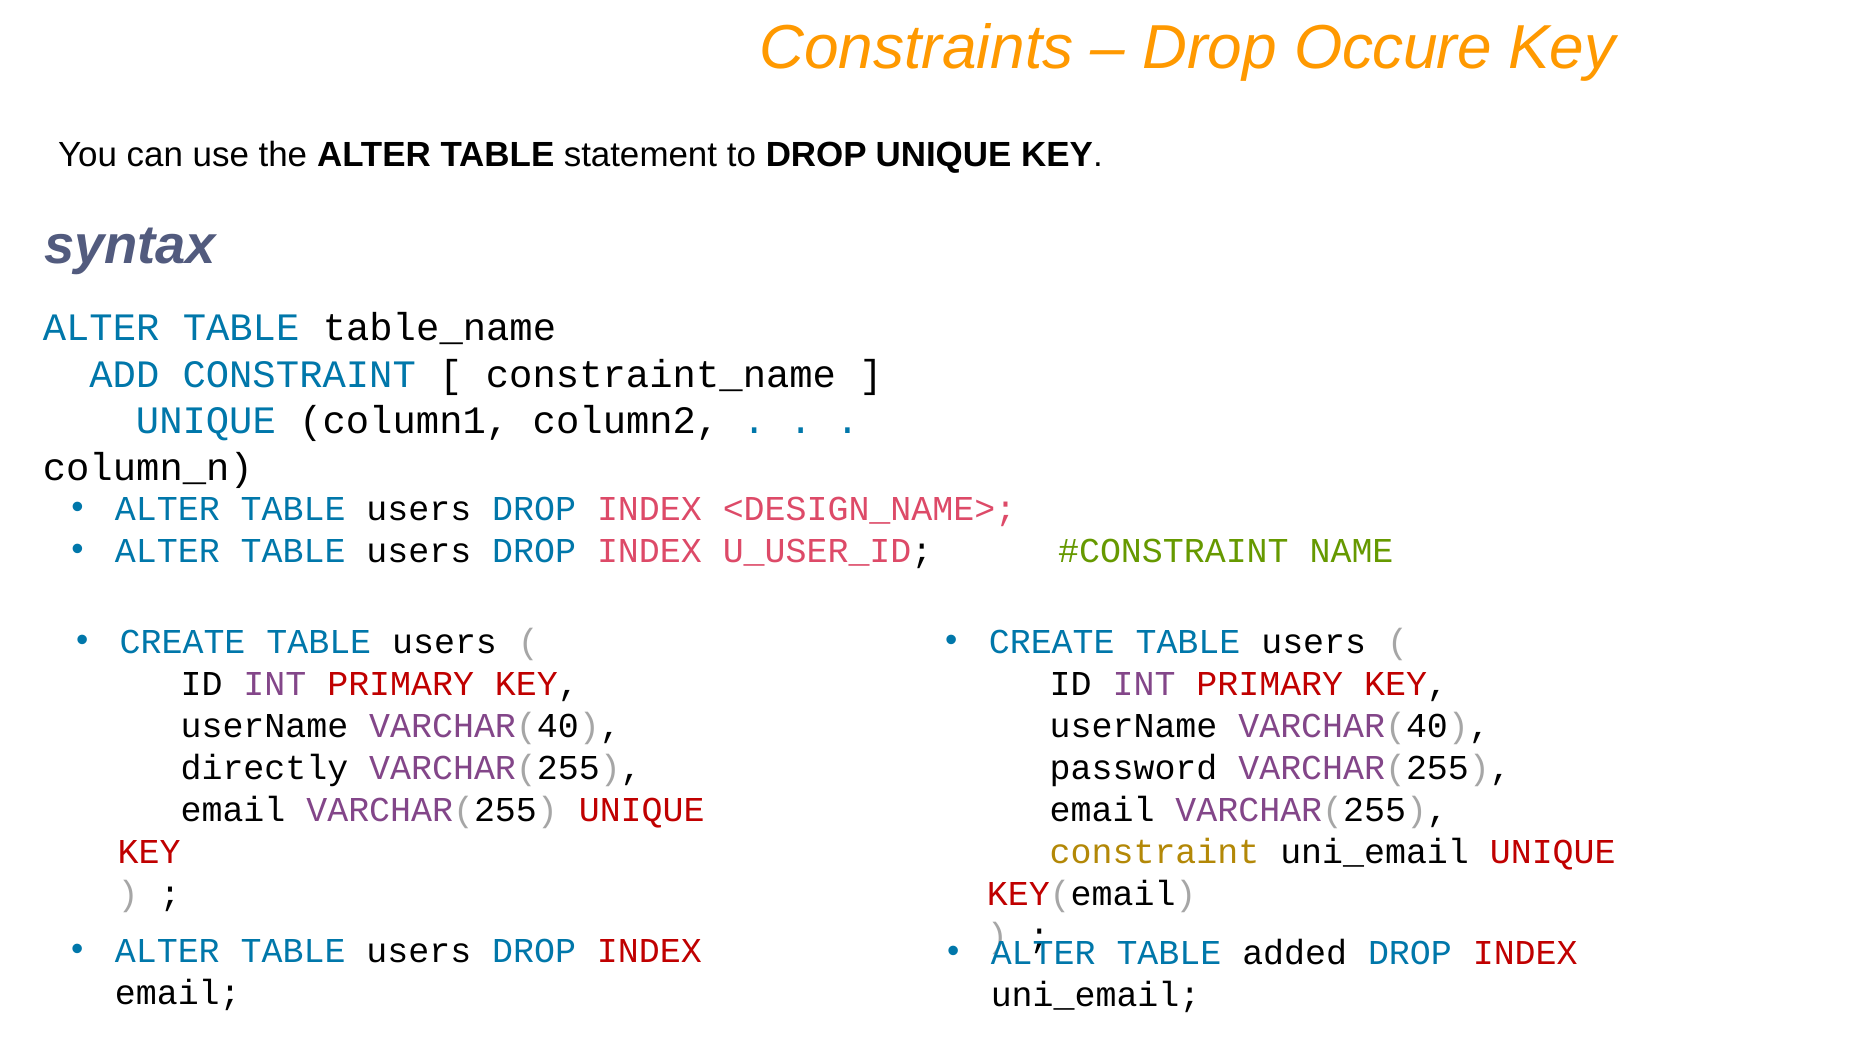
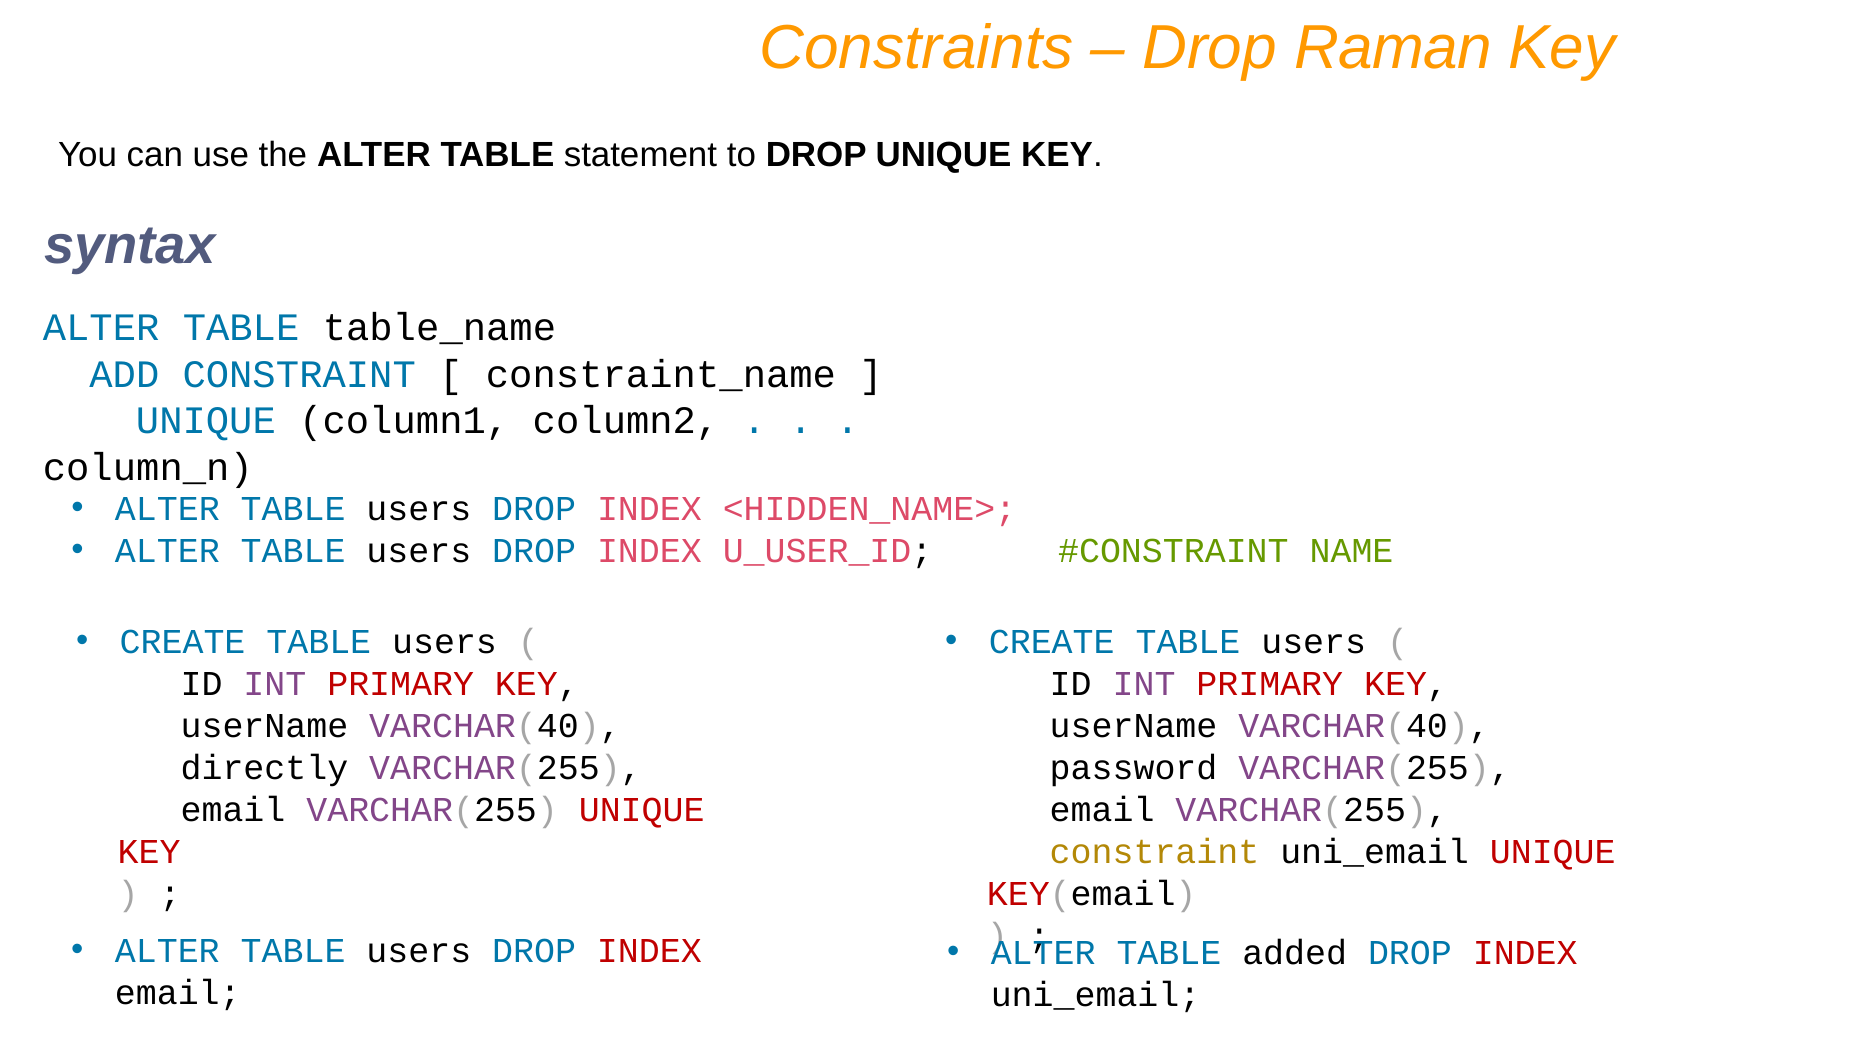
Occure: Occure -> Raman
<DESIGN_NAME>: <DESIGN_NAME> -> <HIDDEN_NAME>
